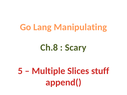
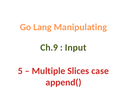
Ch.8: Ch.8 -> Ch.9
Scary: Scary -> Input
stuff: stuff -> case
